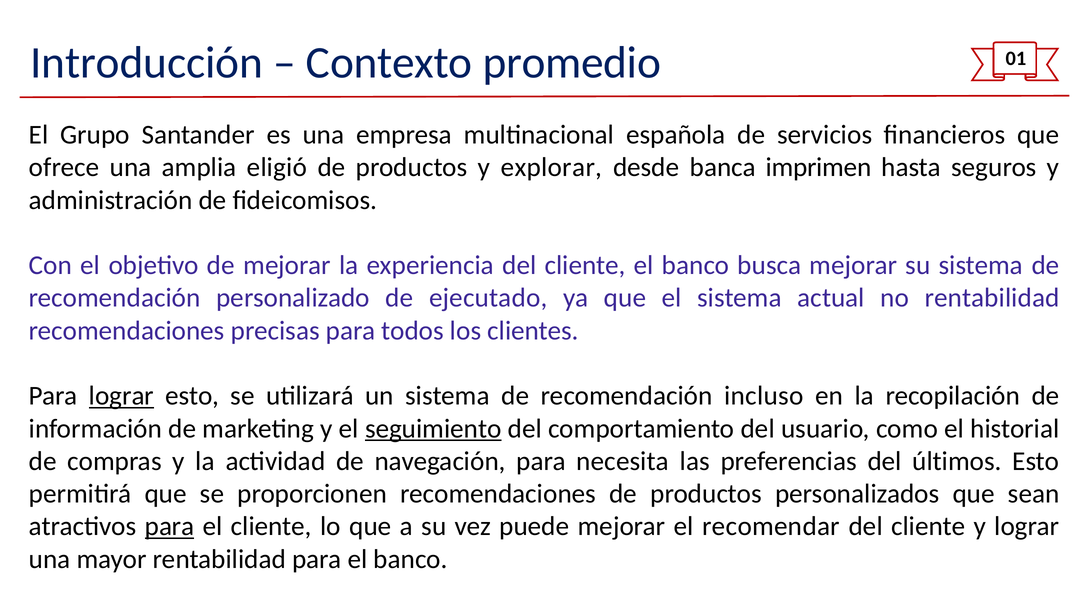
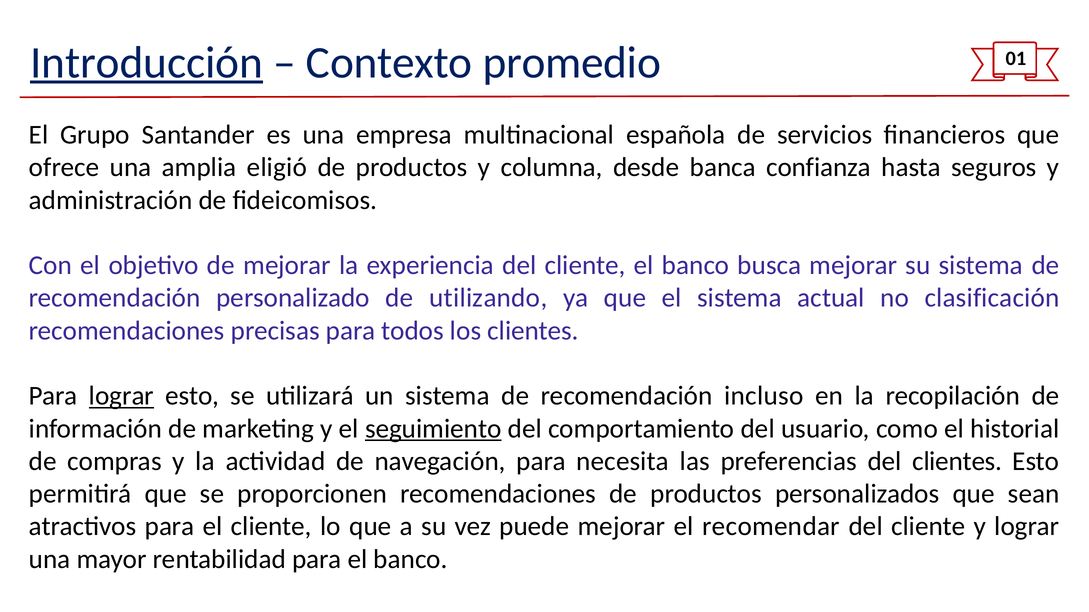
Introducción underline: none -> present
explorar: explorar -> columna
imprimen: imprimen -> confianza
ejecutado: ejecutado -> utilizando
no rentabilidad: rentabilidad -> clasificación
del últimos: últimos -> clientes
para at (170, 527) underline: present -> none
